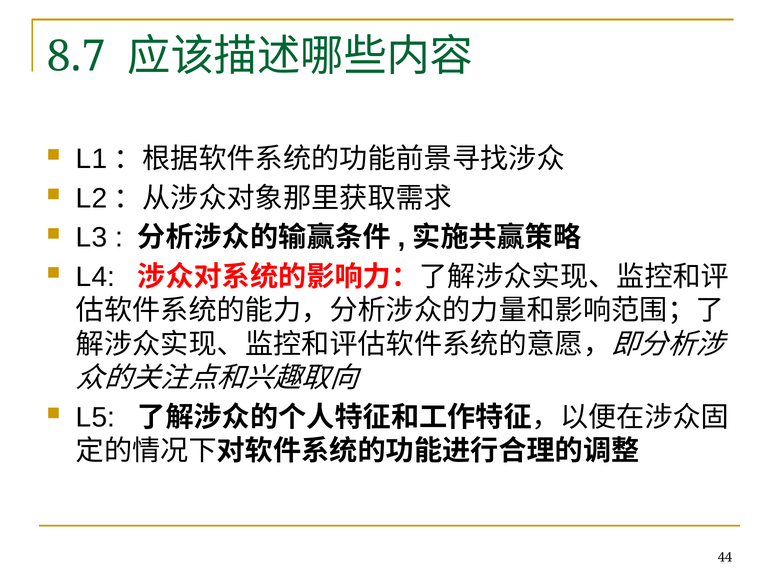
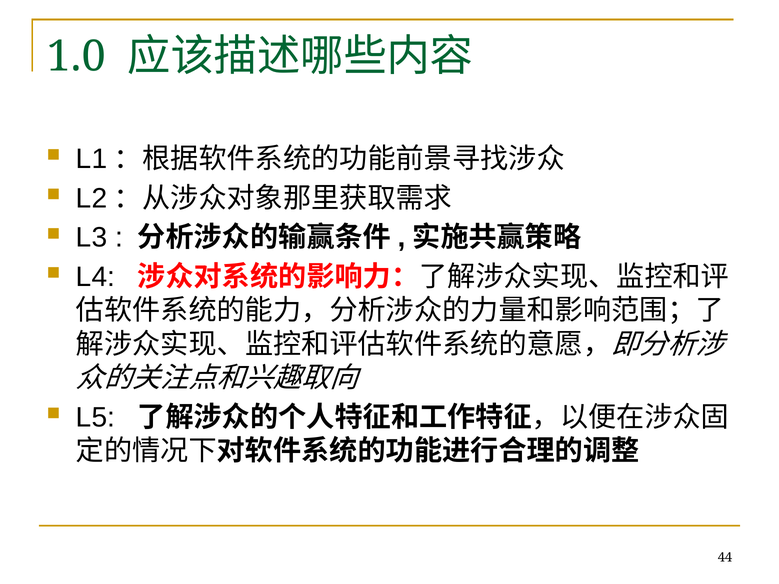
8.7: 8.7 -> 1.0
